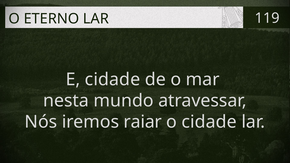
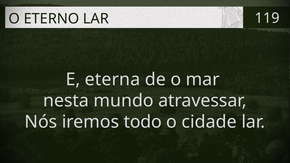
E cidade: cidade -> eterna
raiar: raiar -> todo
